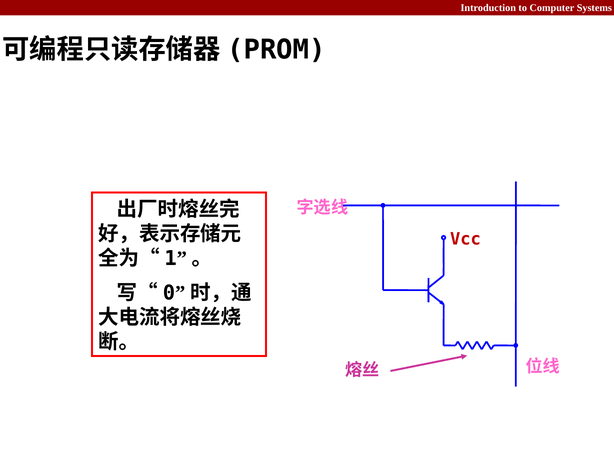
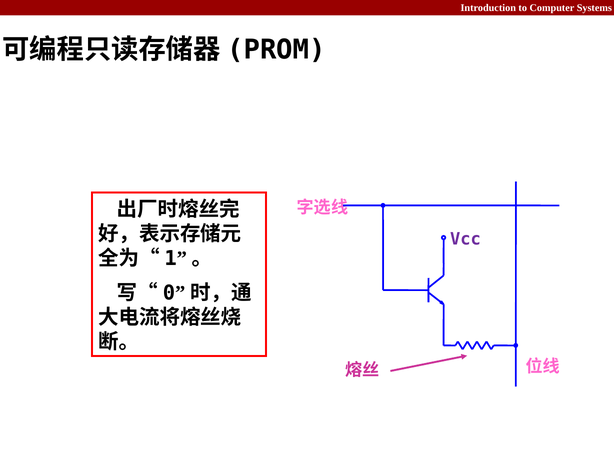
Vcc colour: red -> purple
